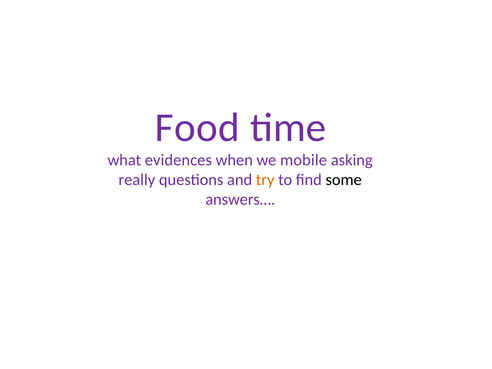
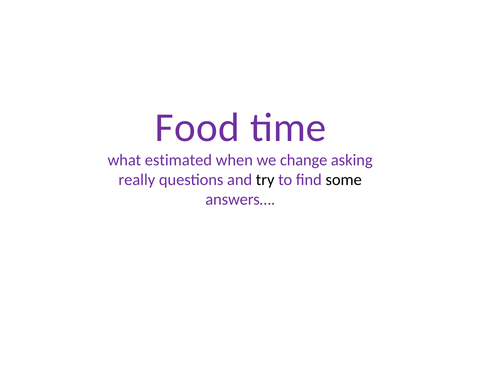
evidences: evidences -> estimated
mobile: mobile -> change
try colour: orange -> black
